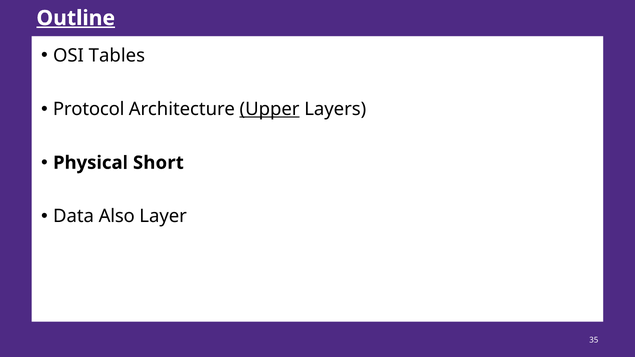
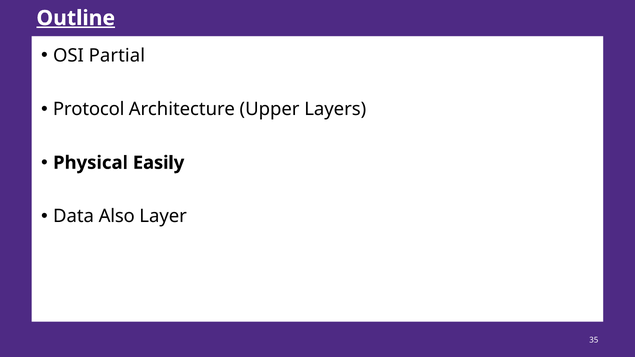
Tables: Tables -> Partial
Upper underline: present -> none
Short: Short -> Easily
